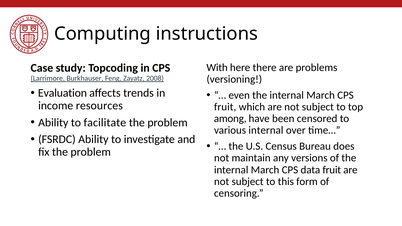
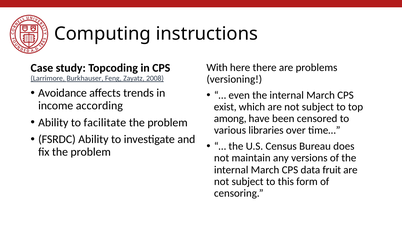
Evaluation: Evaluation -> Avoidance
resources: resources -> according
fruit at (225, 107): fruit -> exist
various internal: internal -> libraries
